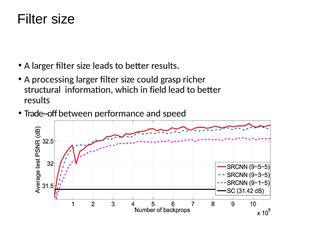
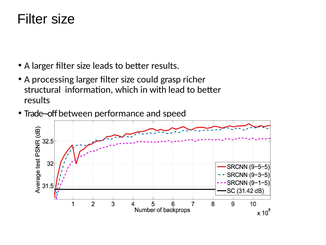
field: field -> with
